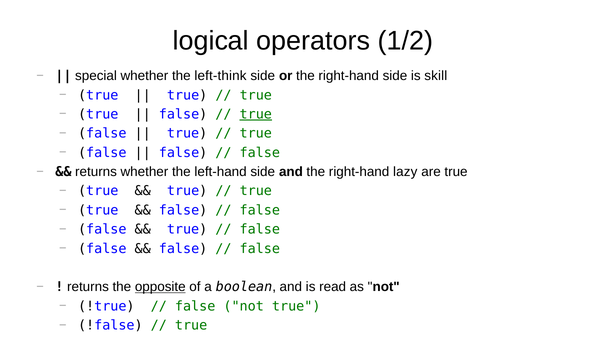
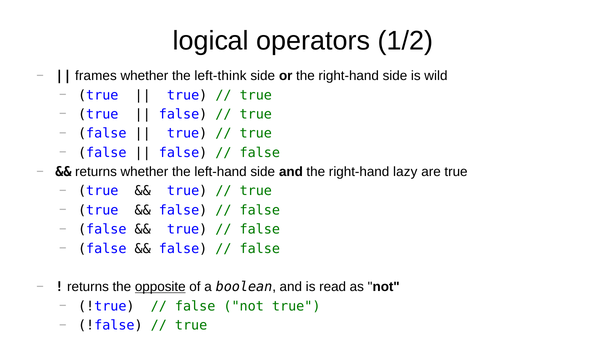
special: special -> frames
skill: skill -> wild
true at (256, 114) underline: present -> none
